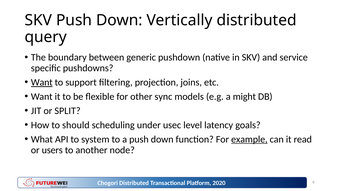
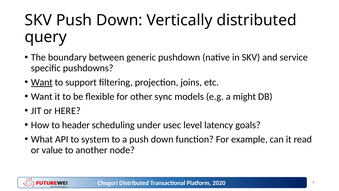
SPLIT: SPLIT -> HERE
should: should -> header
example underline: present -> none
users: users -> value
